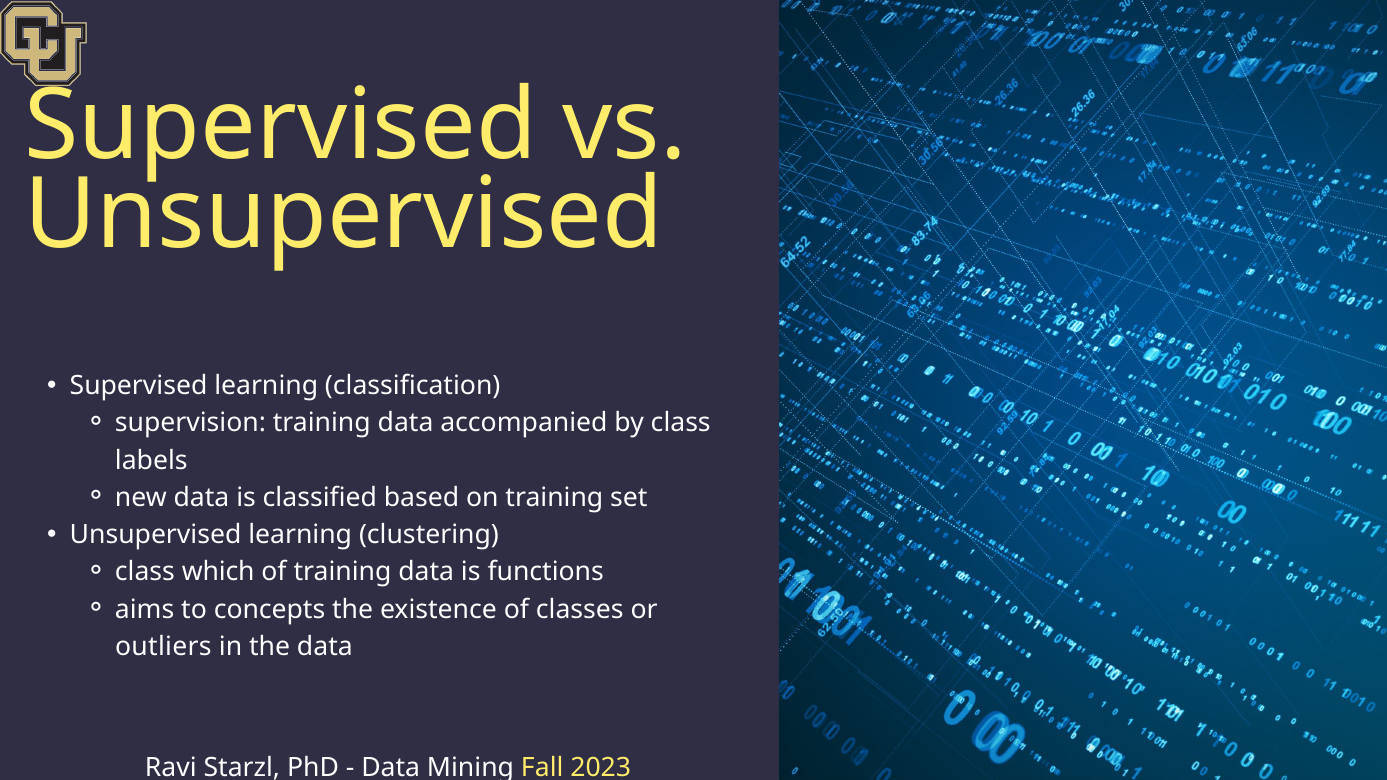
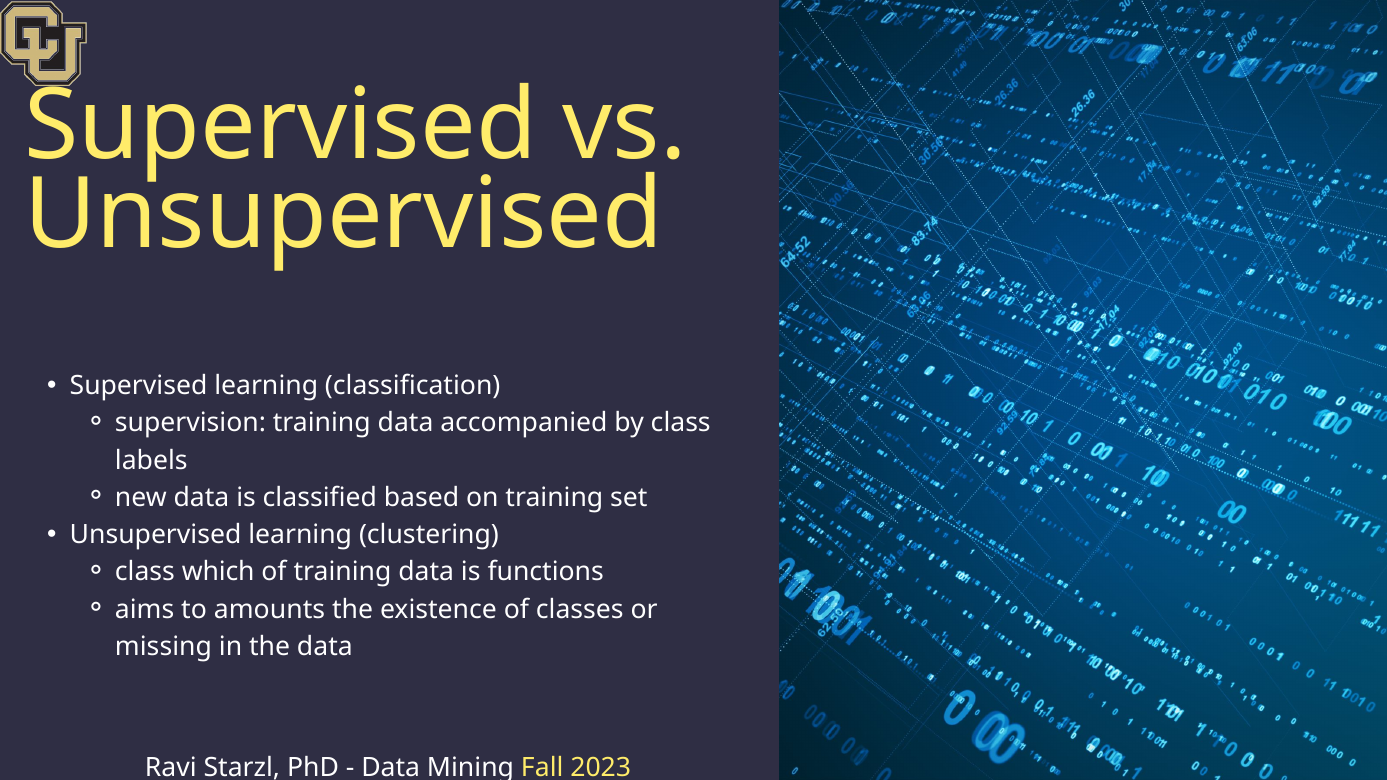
concepts: concepts -> amounts
outliers: outliers -> missing
